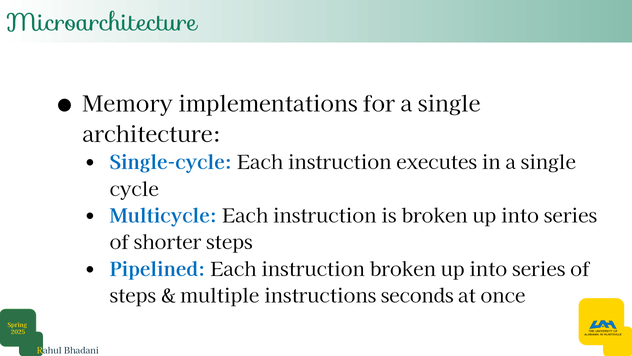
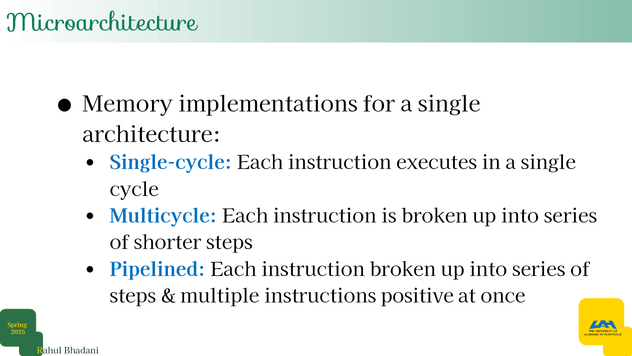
seconds: seconds -> positive
